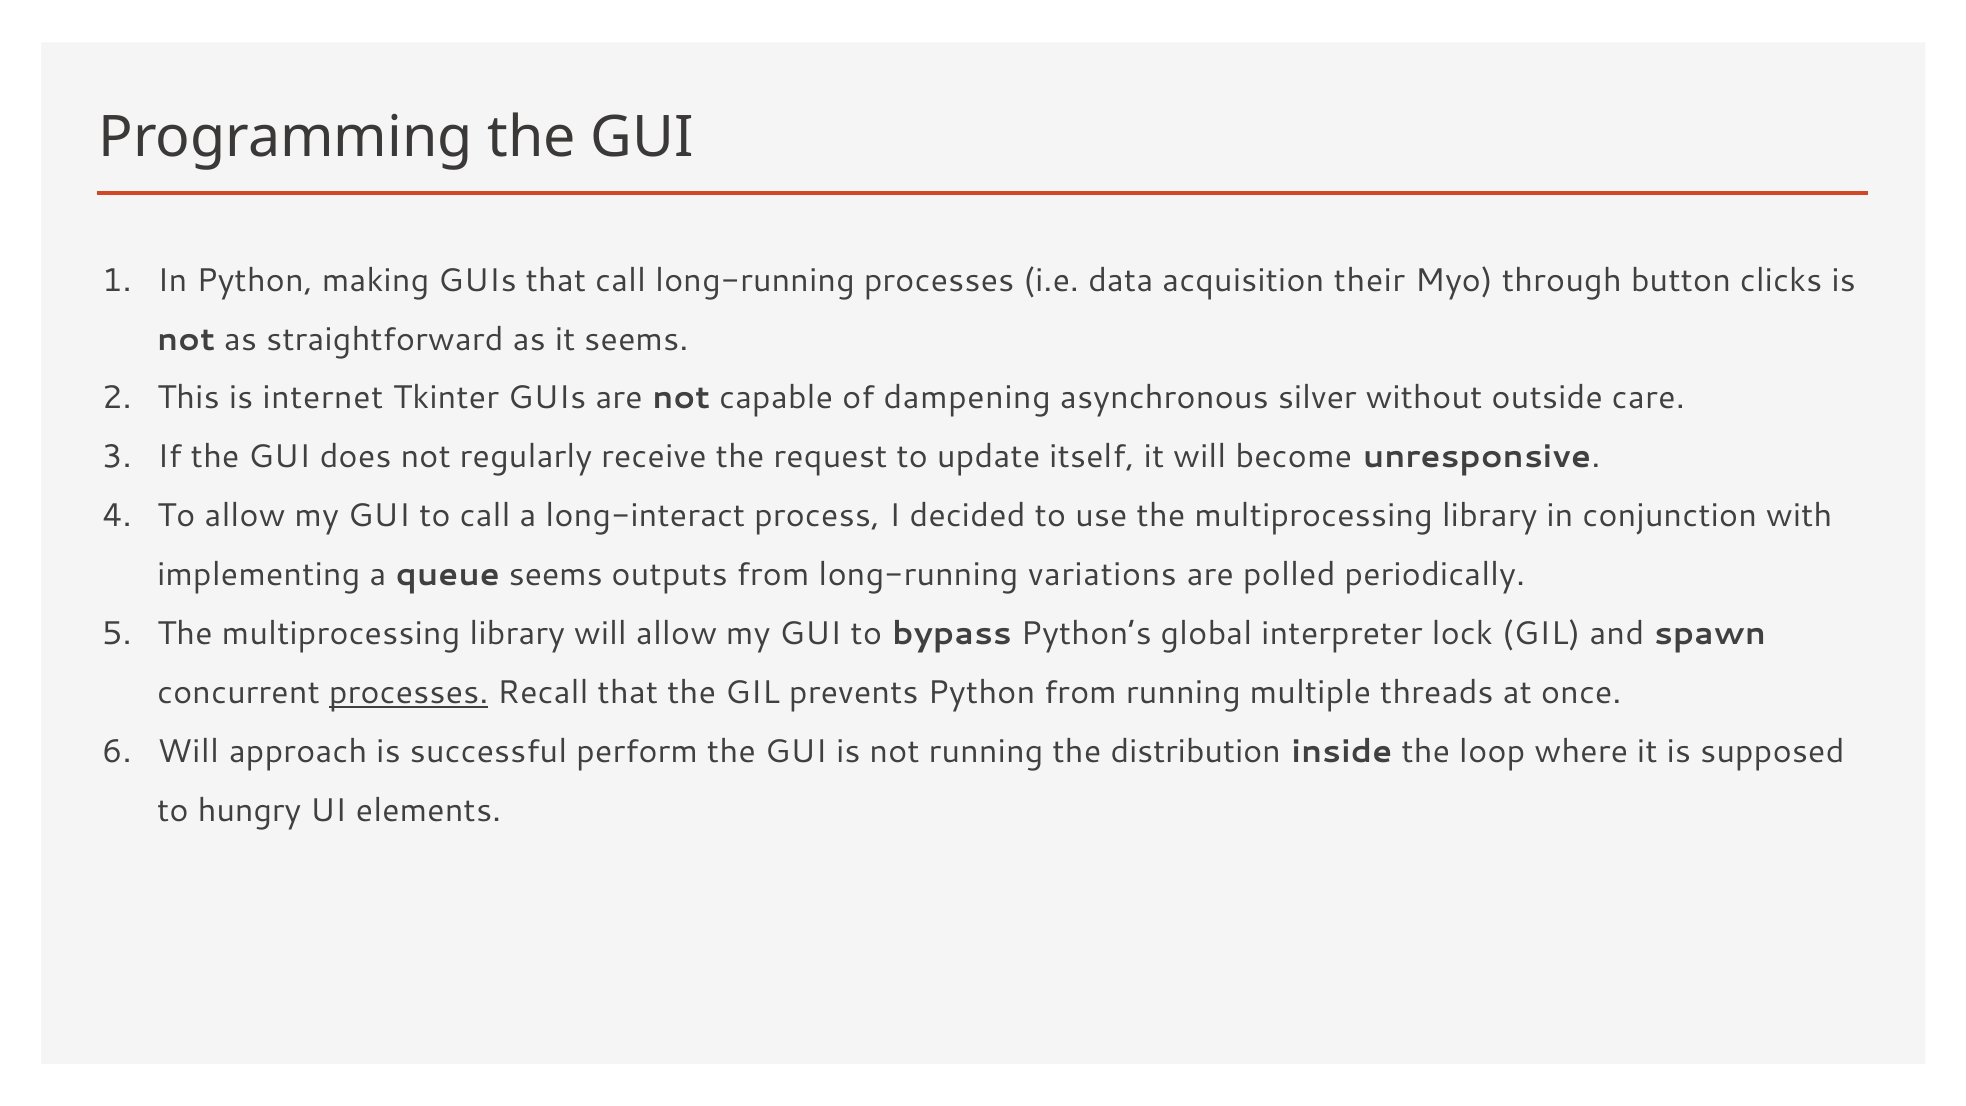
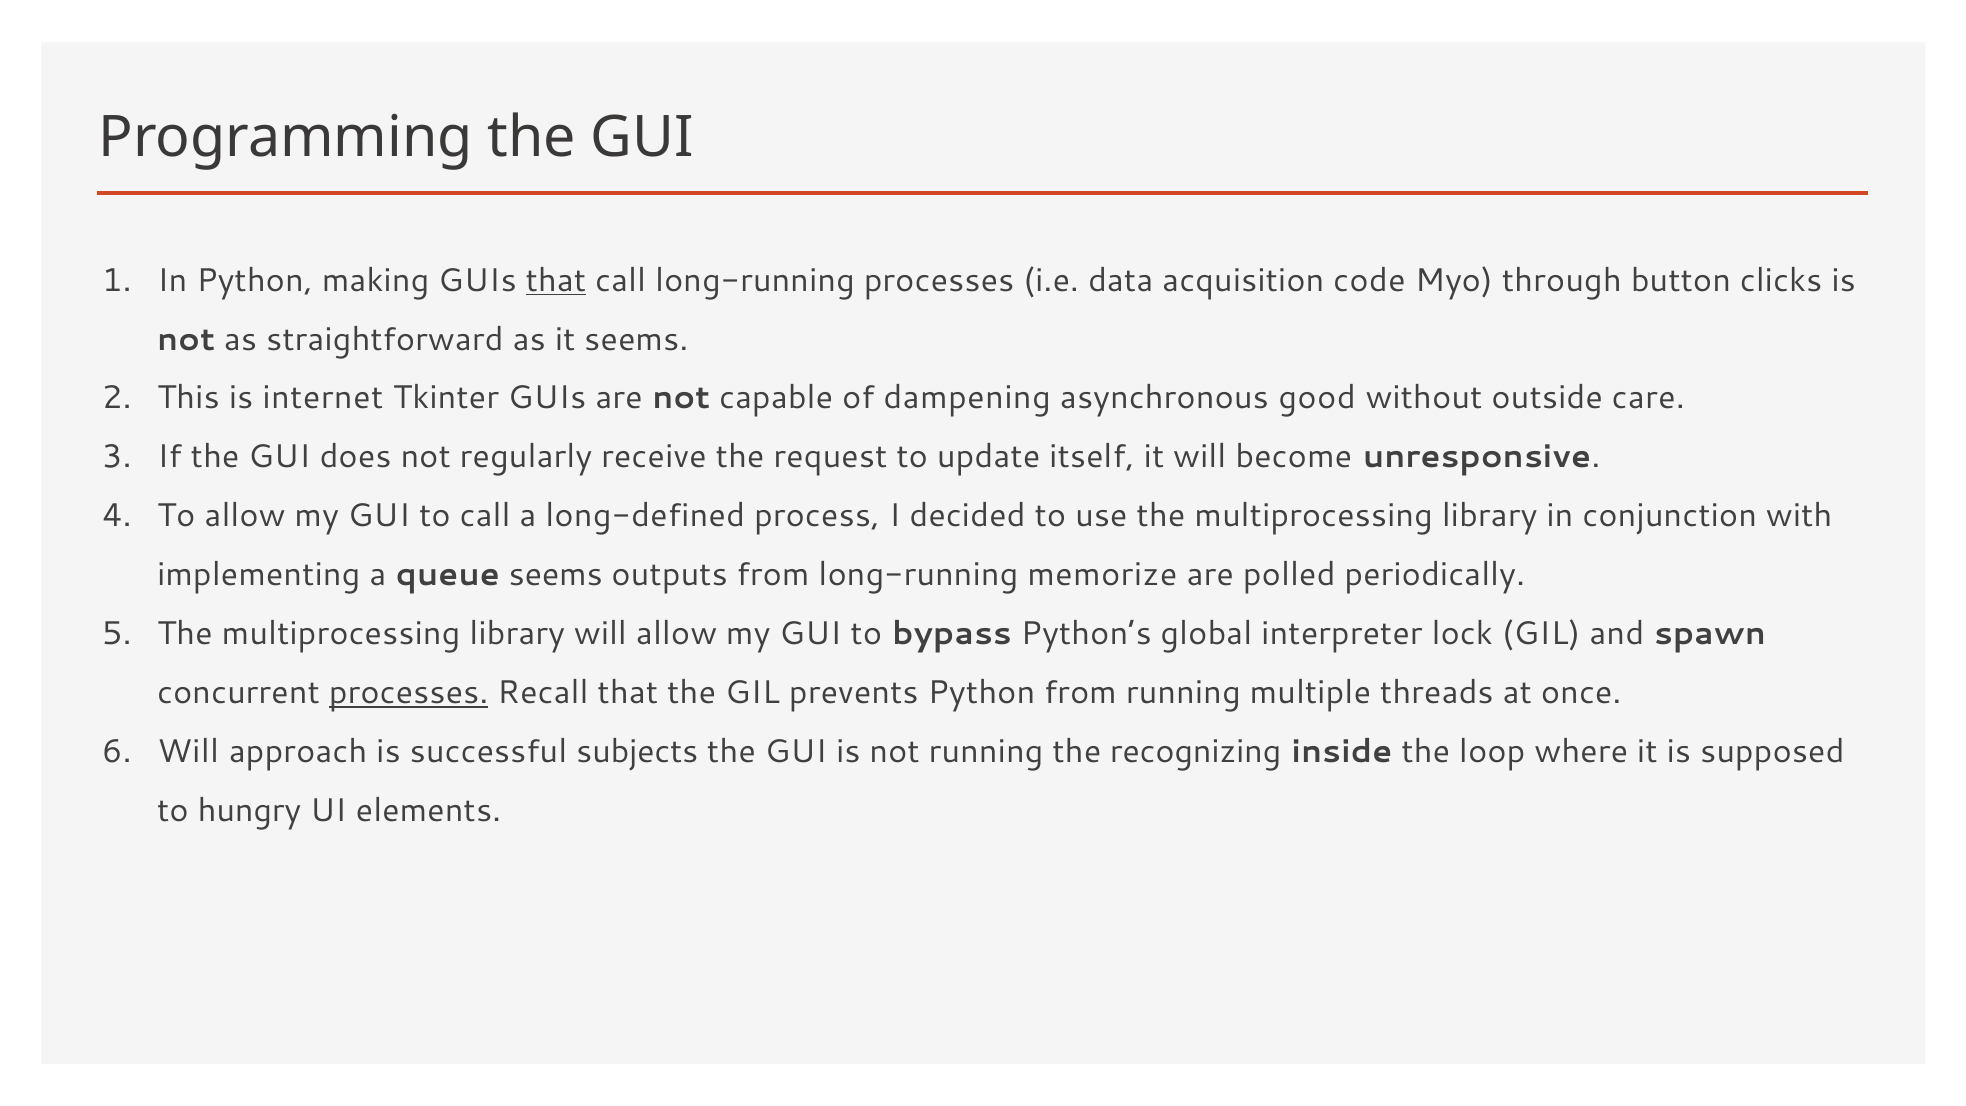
that at (556, 280) underline: none -> present
their: their -> code
silver: silver -> good
long-interact: long-interact -> long-defined
variations: variations -> memorize
perform: perform -> subjects
distribution: distribution -> recognizing
